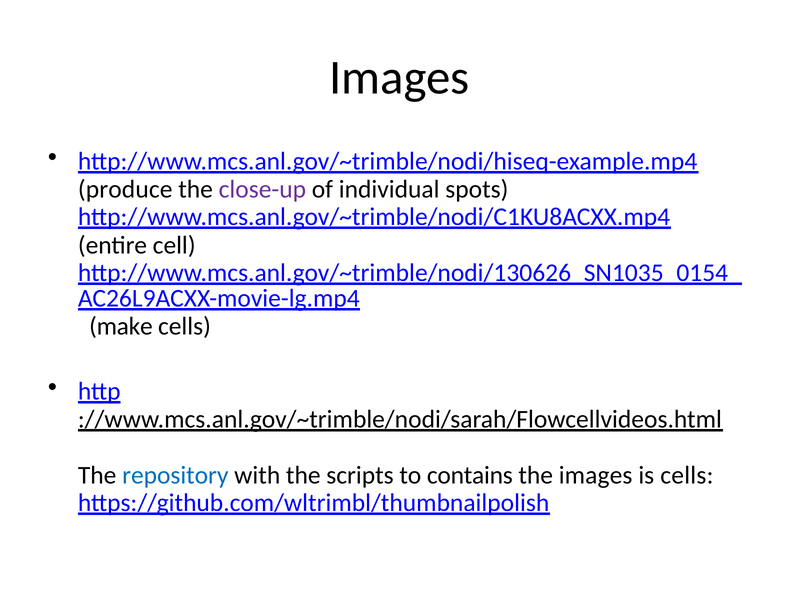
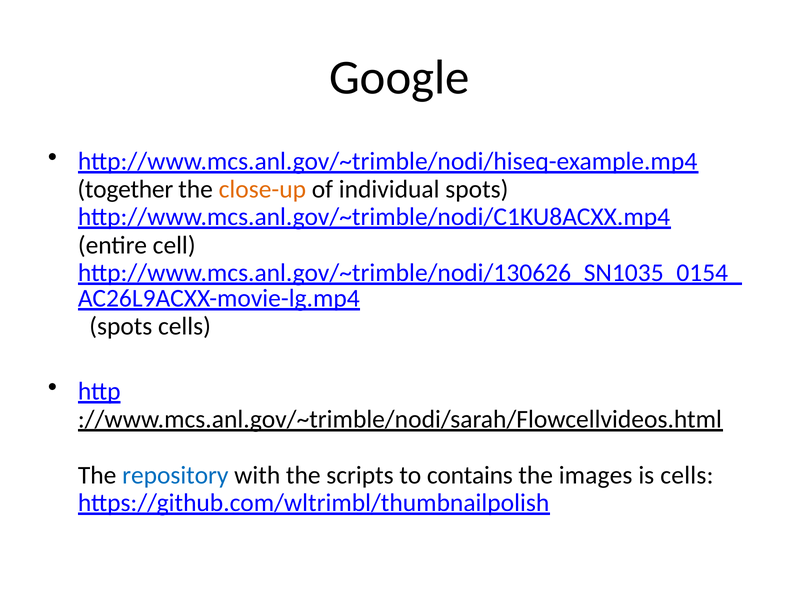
Images at (399, 77): Images -> Google
produce: produce -> together
close-up colour: purple -> orange
make at (121, 326): make -> spots
